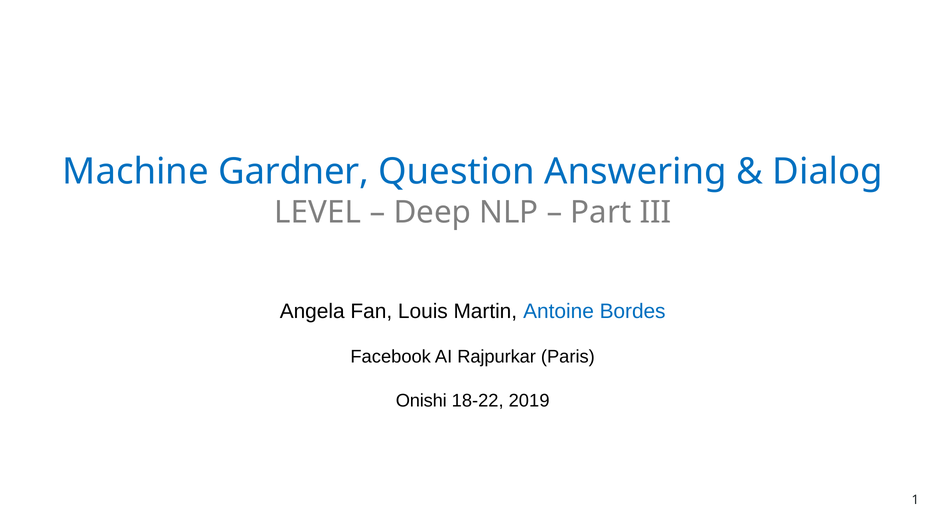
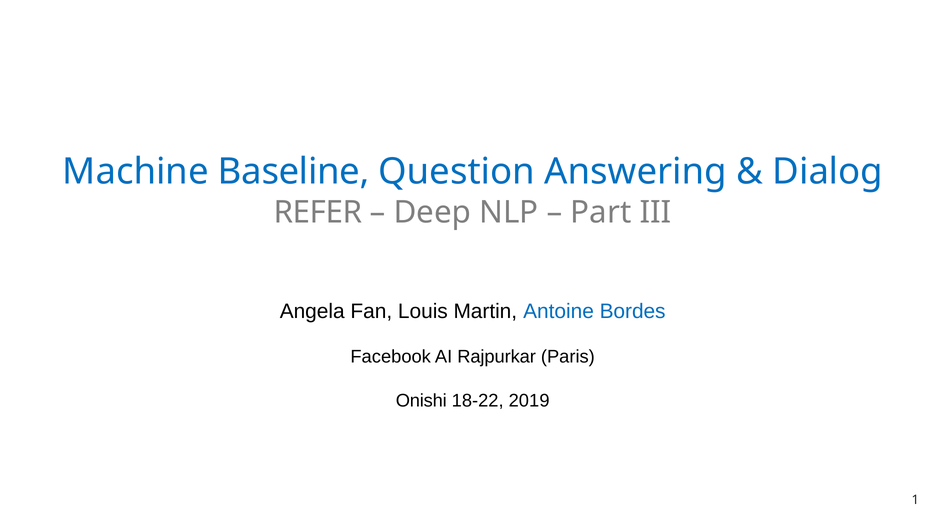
Gardner: Gardner -> Baseline
LEVEL: LEVEL -> REFER
